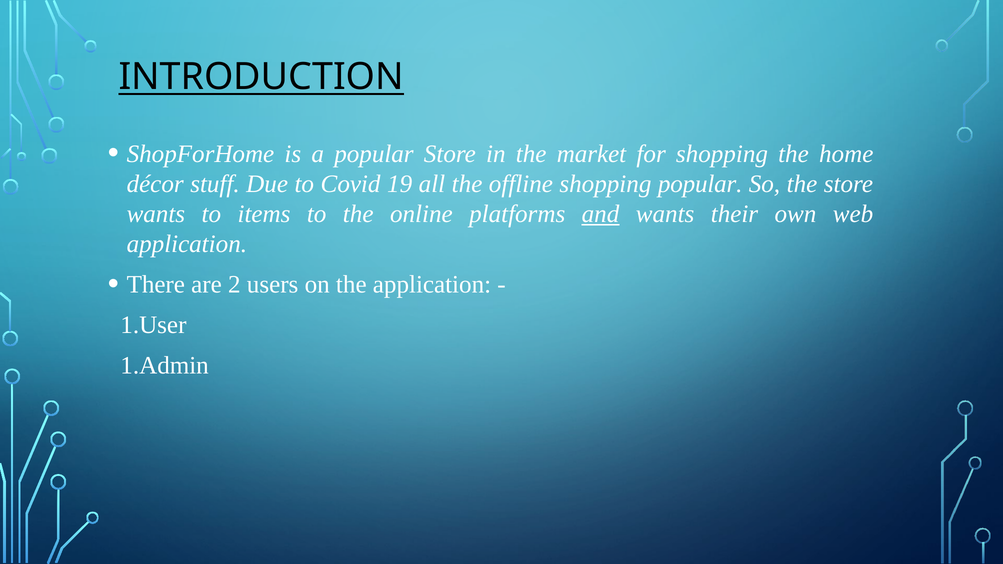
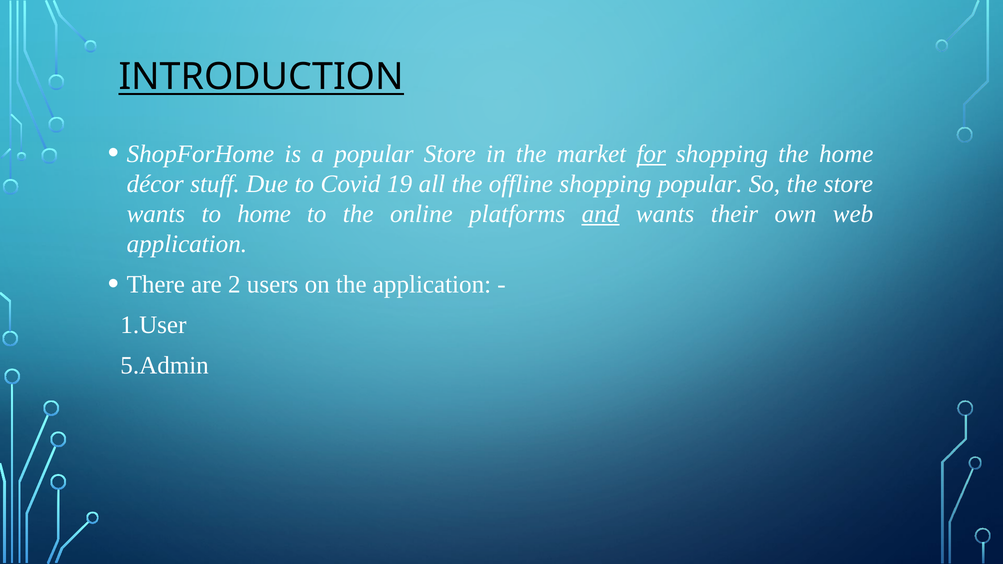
for underline: none -> present
to items: items -> home
1.Admin: 1.Admin -> 5.Admin
